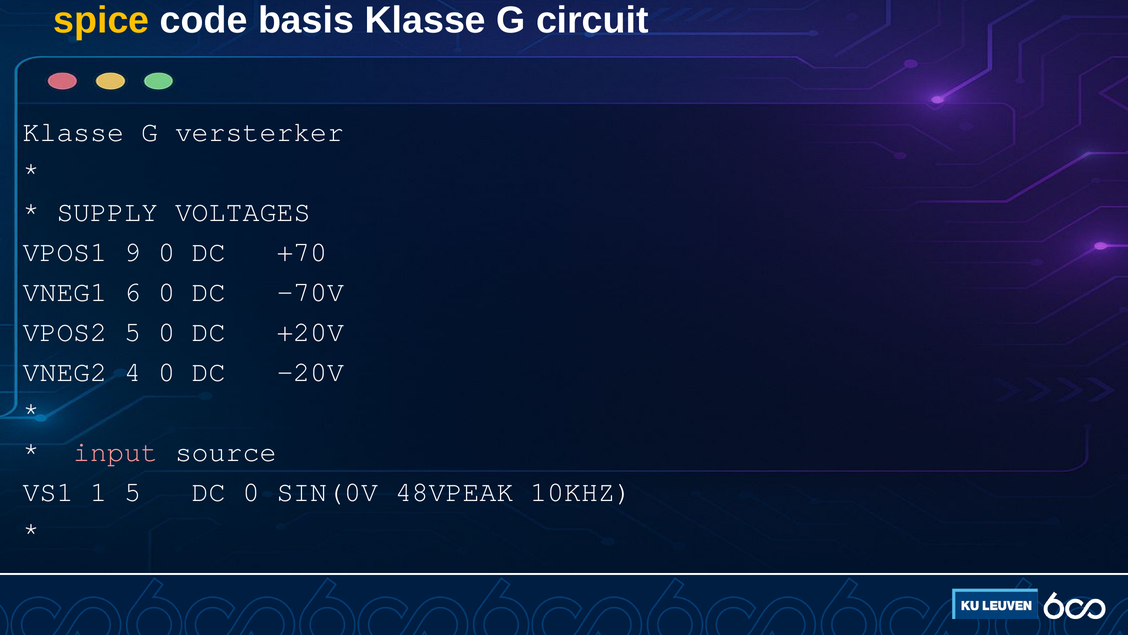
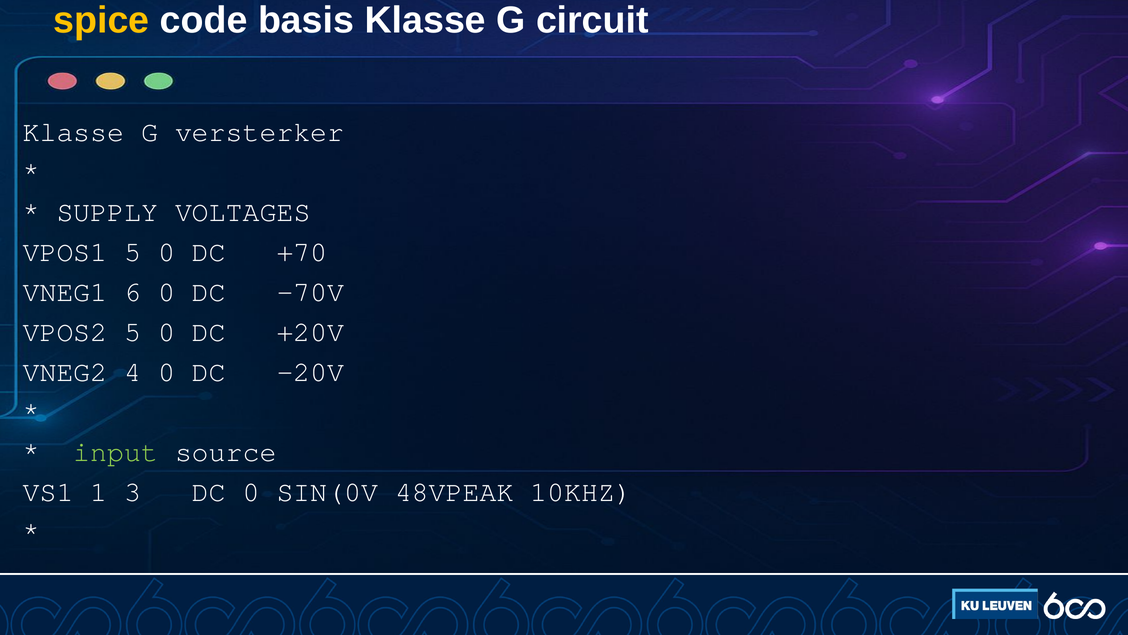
VPOS1 9: 9 -> 5
input colour: pink -> light green
1 5: 5 -> 3
